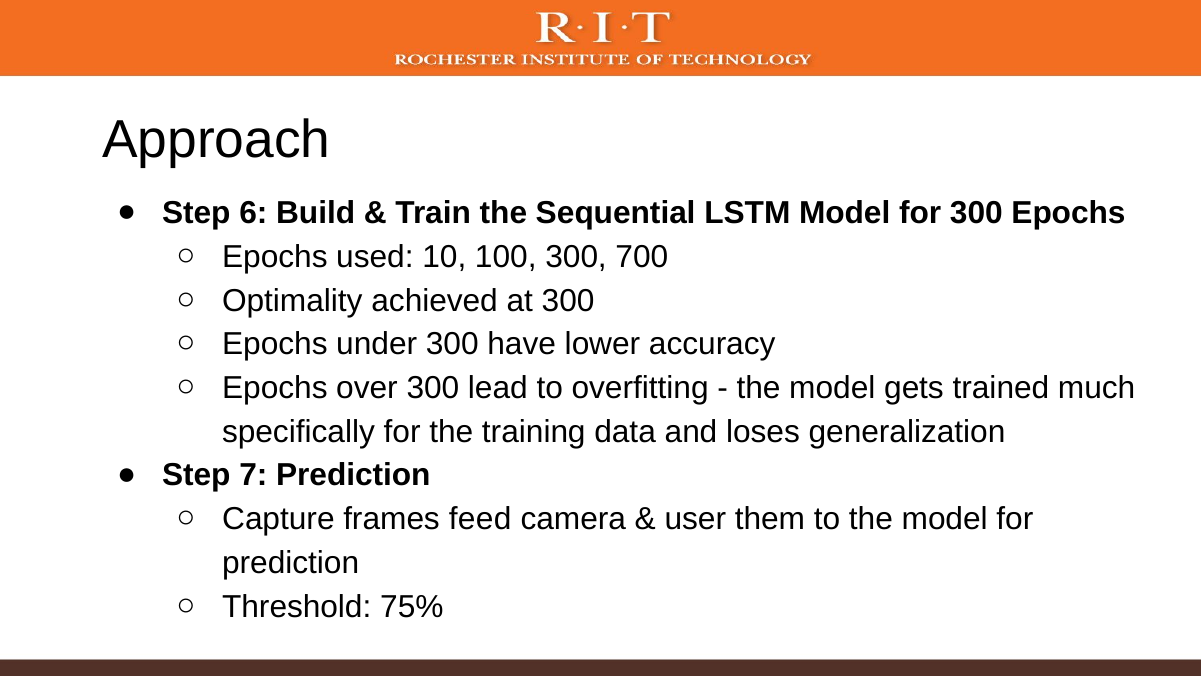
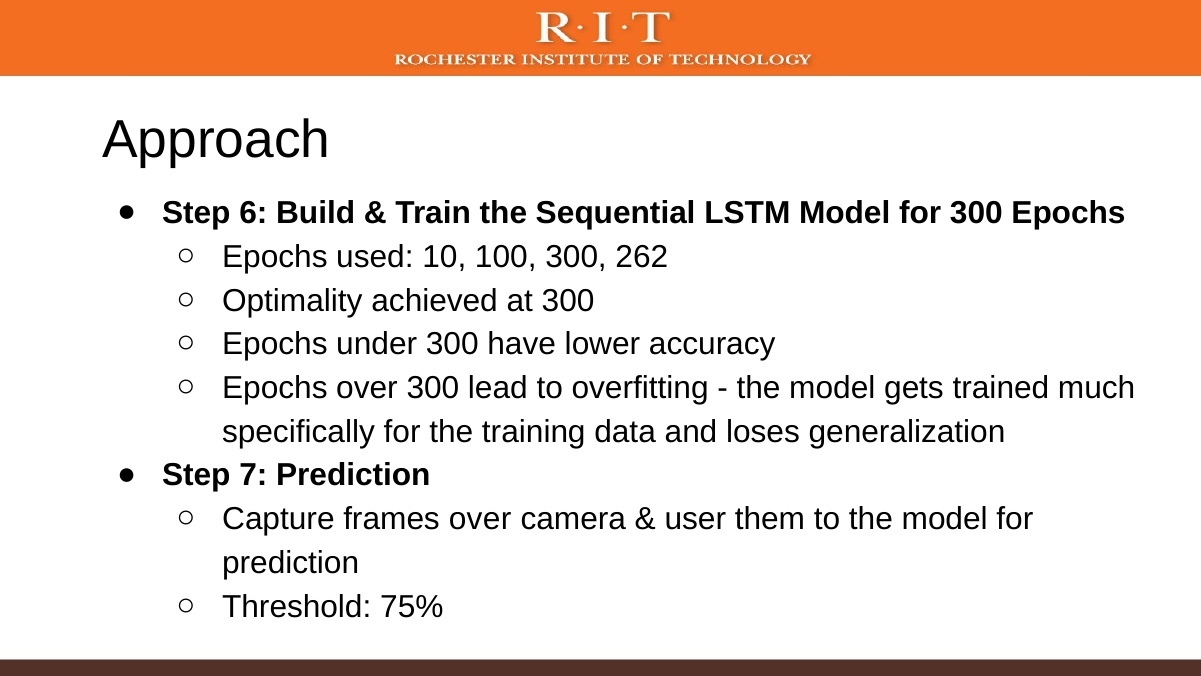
700: 700 -> 262
frames feed: feed -> over
